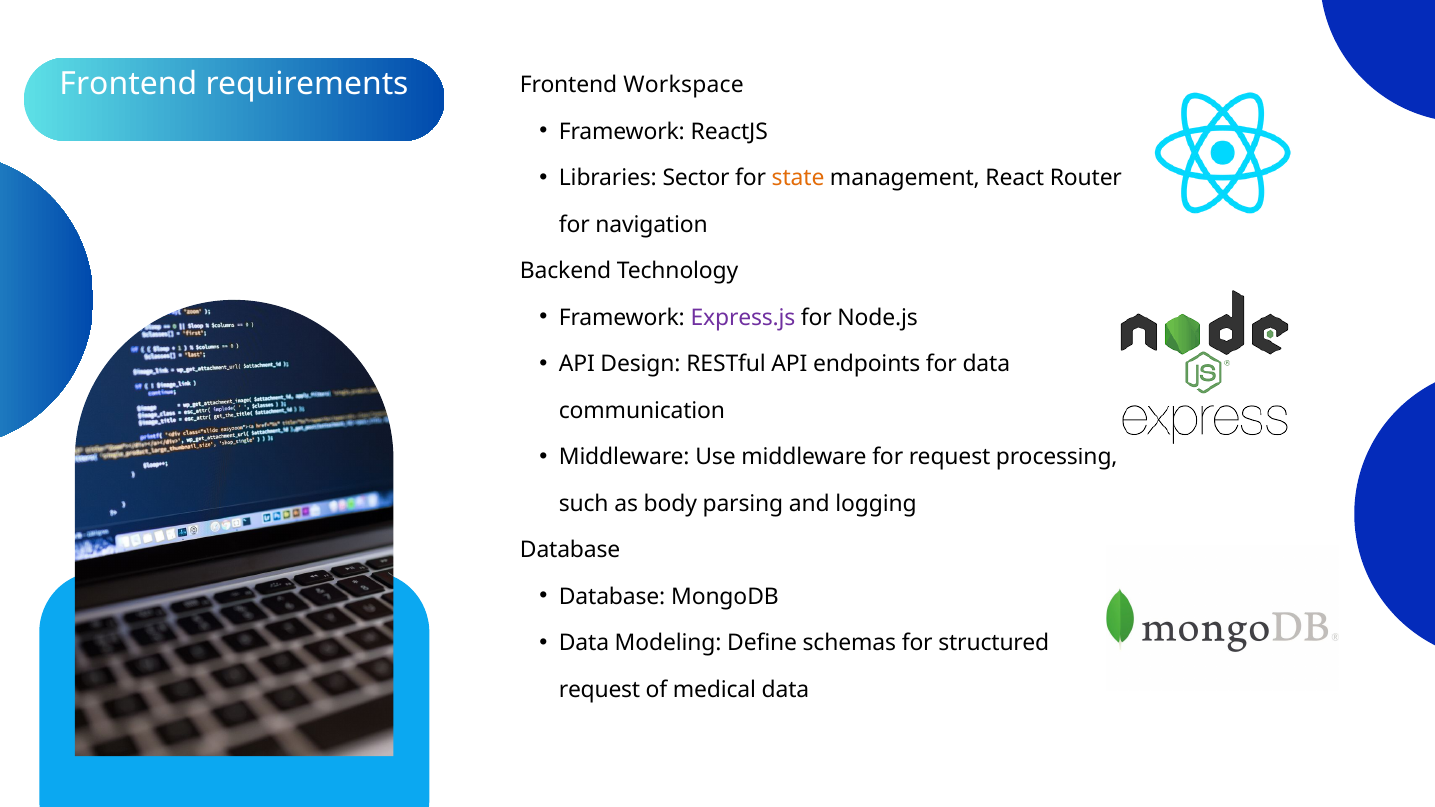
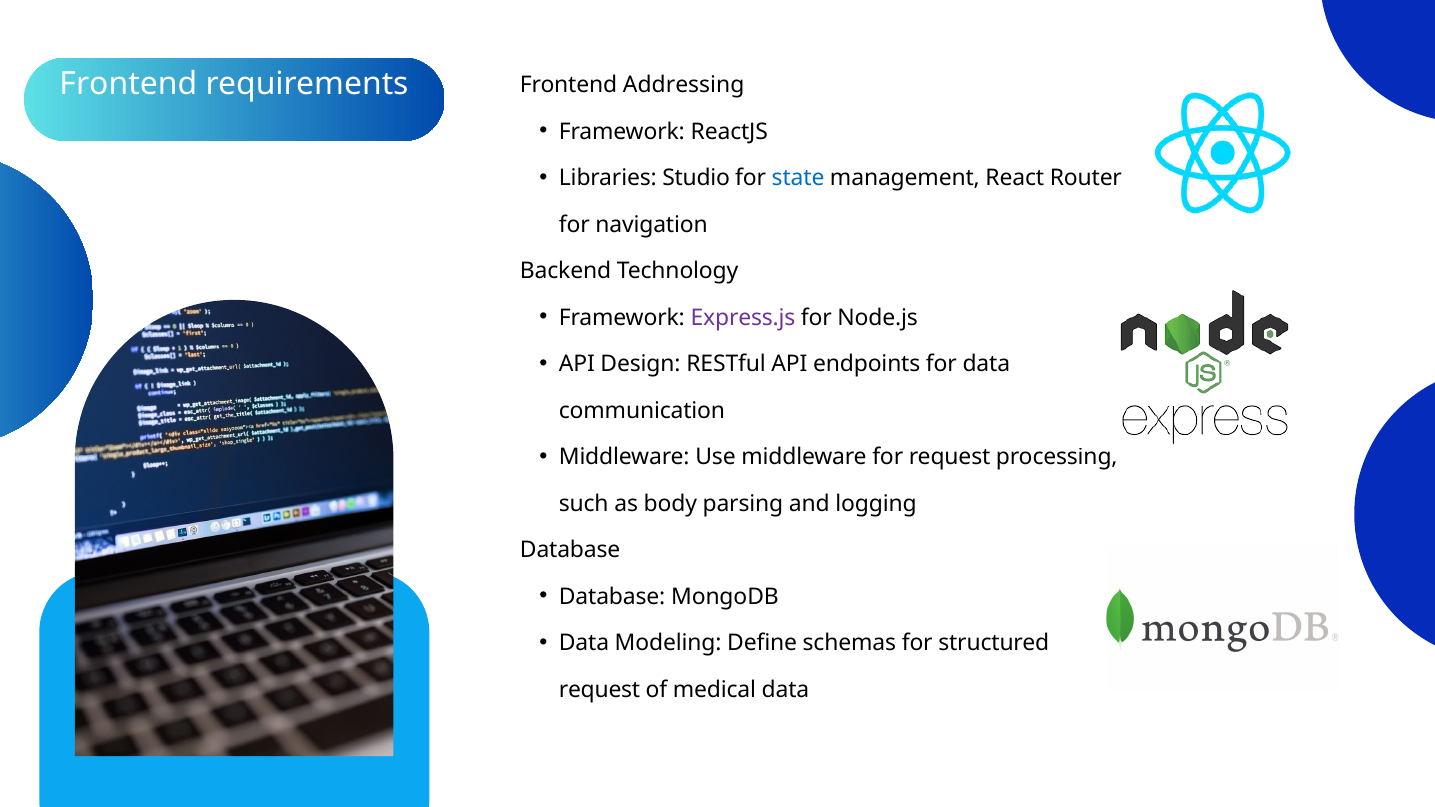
Workspace: Workspace -> Addressing
Sector: Sector -> Studio
state colour: orange -> blue
